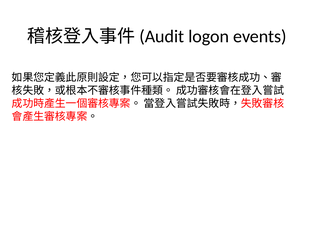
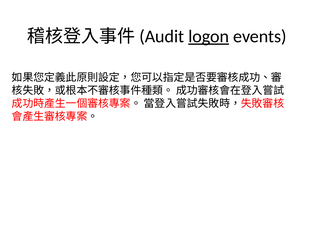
logon underline: none -> present
